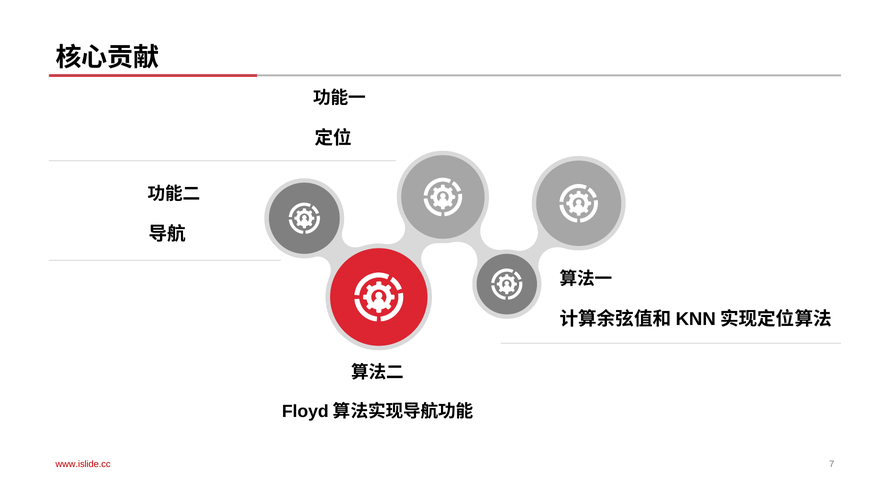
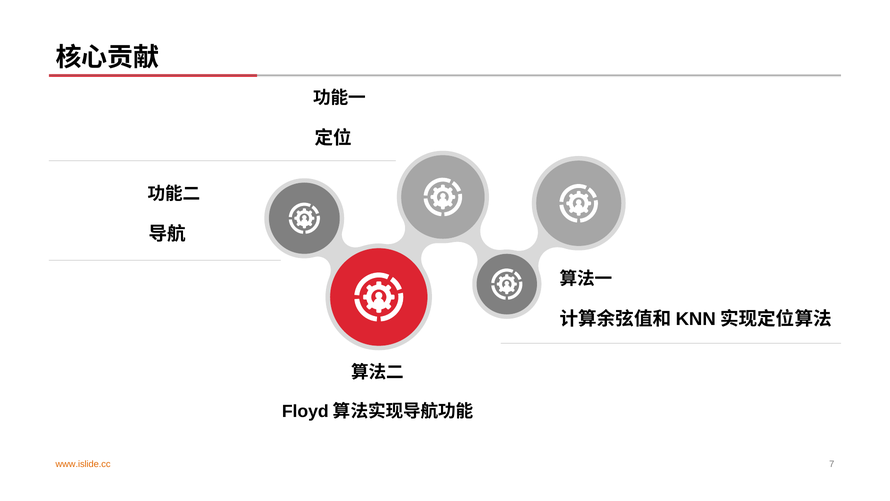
www.islide.cc colour: red -> orange
